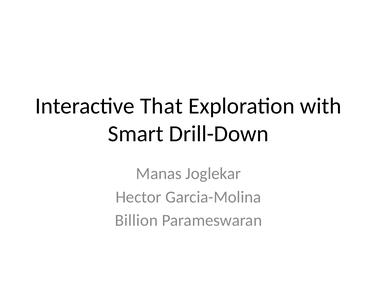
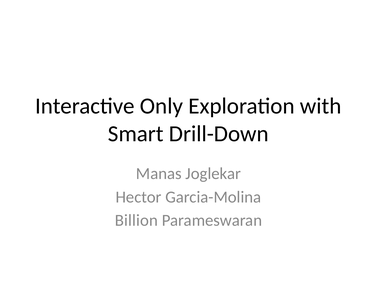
That: That -> Only
